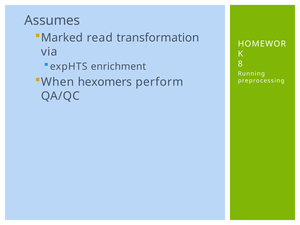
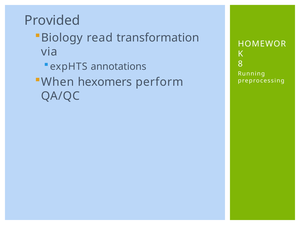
Assumes: Assumes -> Provided
Marked: Marked -> Biology
enrichment: enrichment -> annotations
